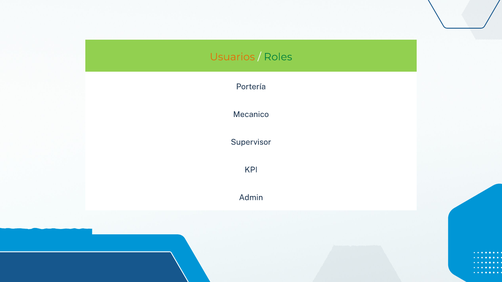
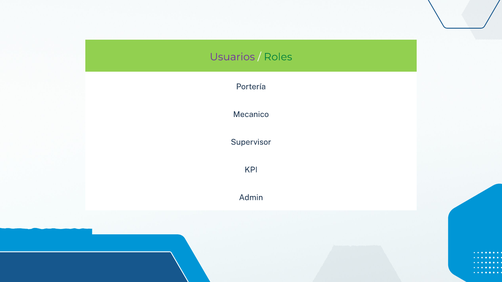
Usuarios colour: orange -> purple
